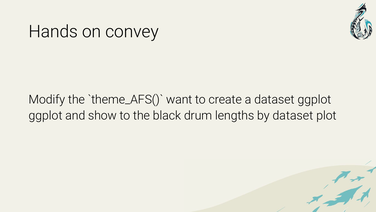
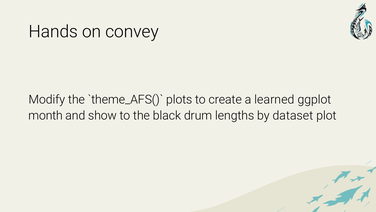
want: want -> plots
a dataset: dataset -> learned
ggplot at (46, 115): ggplot -> month
